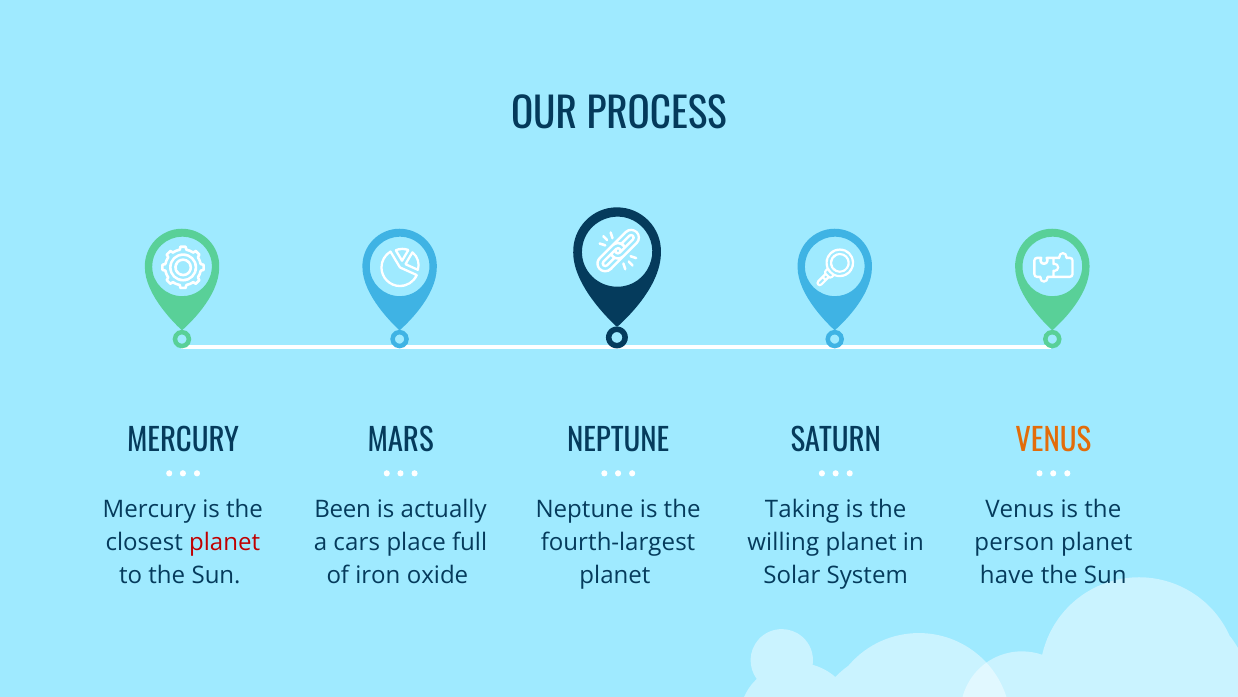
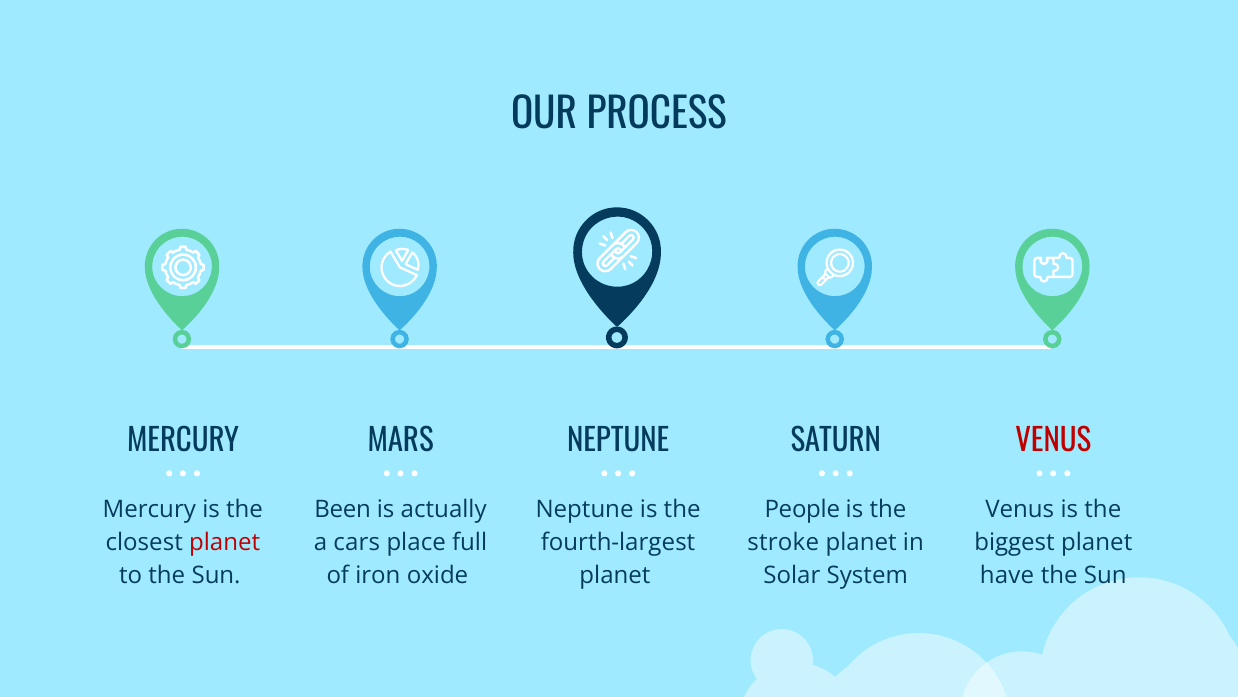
VENUS at (1053, 440) colour: orange -> red
Taking: Taking -> People
willing: willing -> stroke
person: person -> biggest
